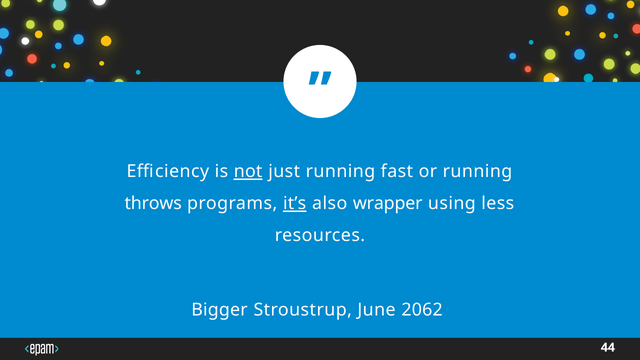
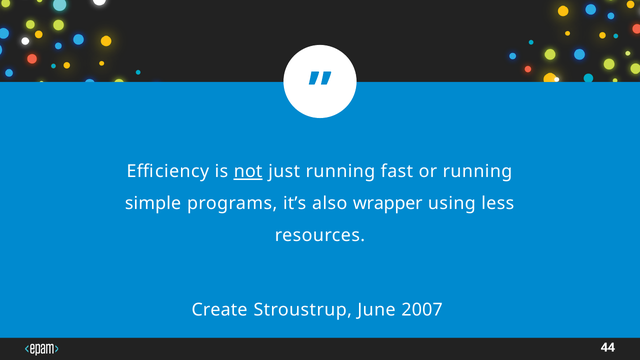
throws: throws -> simple
it’s underline: present -> none
Bigger: Bigger -> Create
2062: 2062 -> 2007
